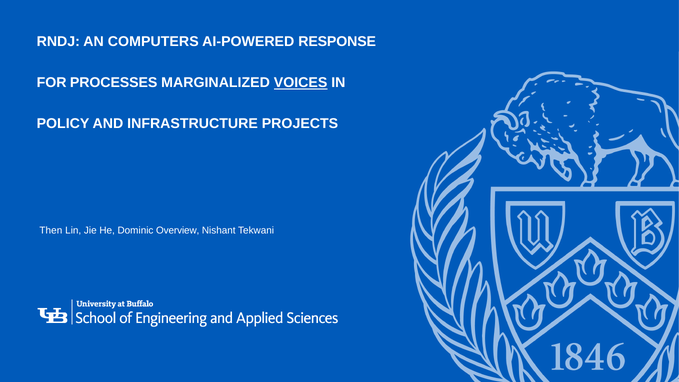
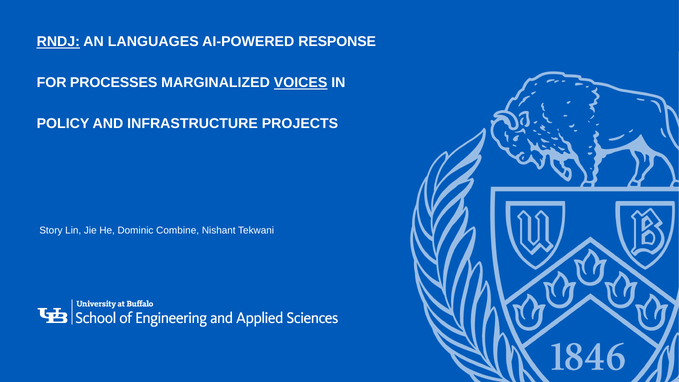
RNDJ underline: none -> present
COMPUTERS: COMPUTERS -> LANGUAGES
Then: Then -> Story
Overview: Overview -> Combine
